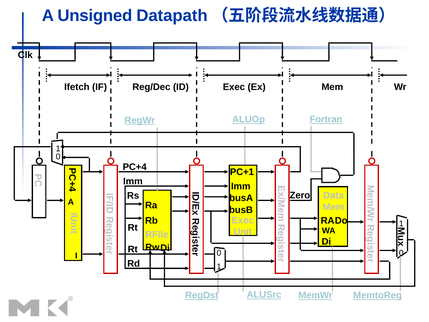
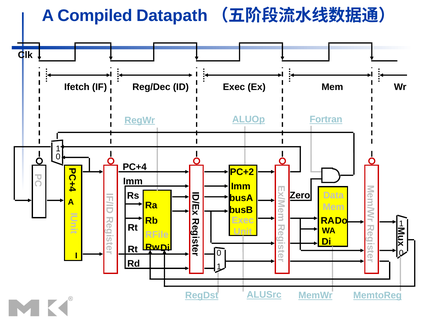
Unsigned: Unsigned -> Compiled
PC+1: PC+1 -> PC+2
